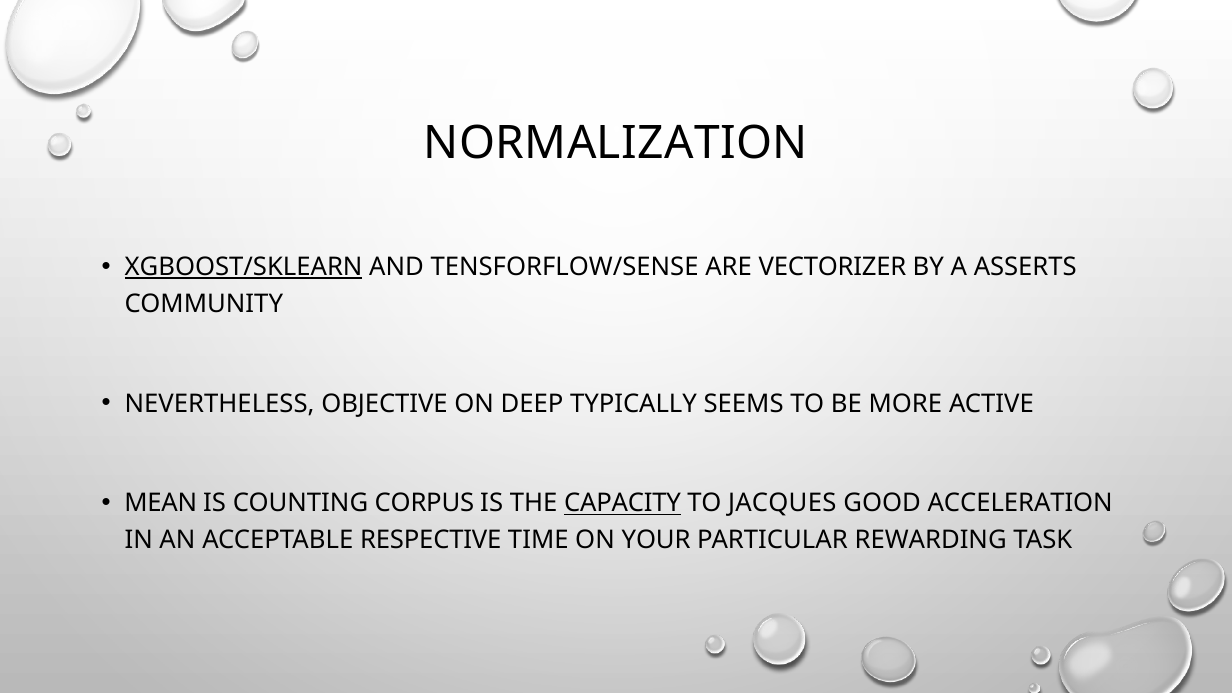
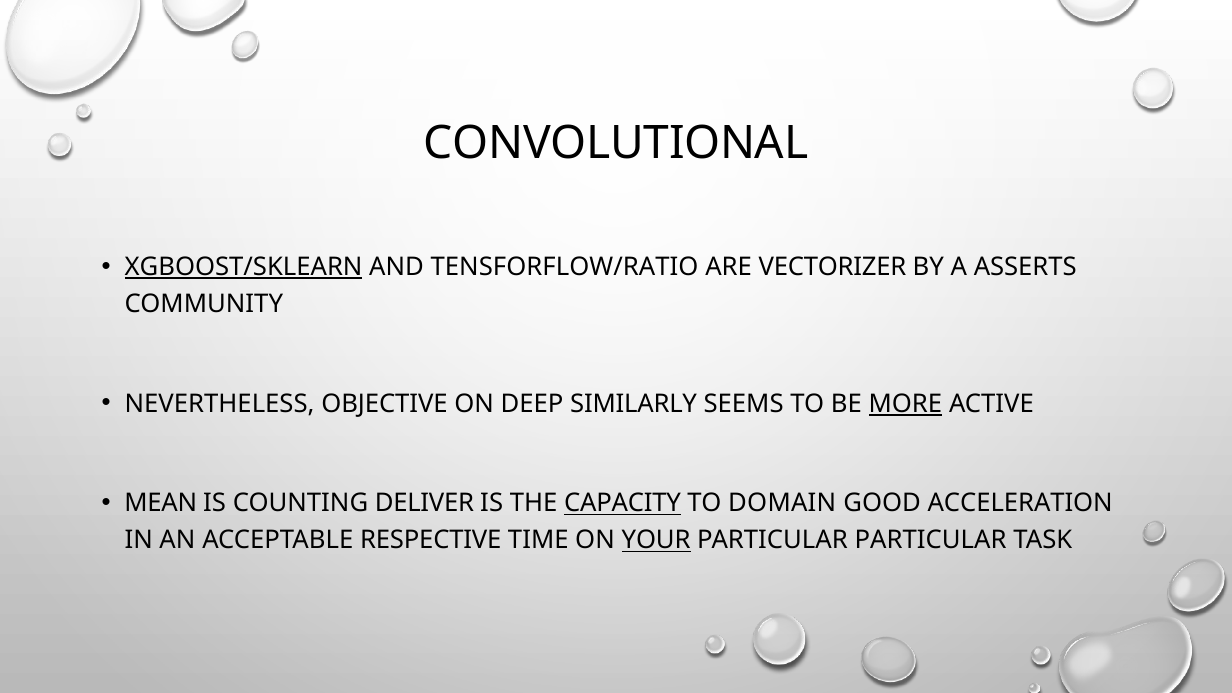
NORMALIZATION: NORMALIZATION -> CONVOLUTIONAL
TENSFORFLOW/SENSE: TENSFORFLOW/SENSE -> TENSFORFLOW/RATIO
TYPICALLY: TYPICALLY -> SIMILARLY
MORE underline: none -> present
CORPUS: CORPUS -> DELIVER
JACQUES: JACQUES -> DOMAIN
YOUR underline: none -> present
PARTICULAR REWARDING: REWARDING -> PARTICULAR
